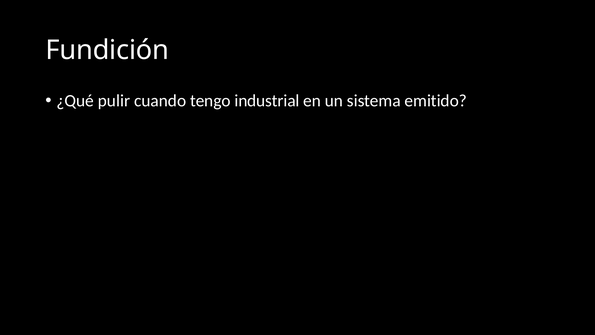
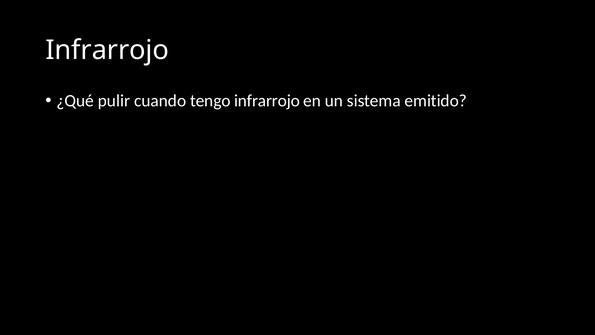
Fundición at (107, 50): Fundición -> Infrarrojo
tengo industrial: industrial -> infrarrojo
